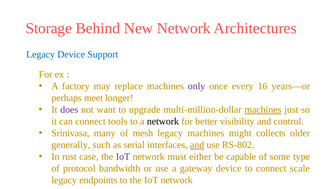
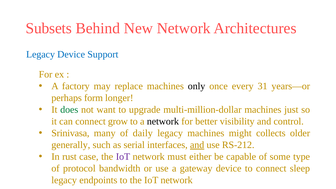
Storage: Storage -> Subsets
only colour: purple -> black
16: 16 -> 31
meet: meet -> form
does colour: purple -> green
machines at (263, 110) underline: present -> none
tools: tools -> grow
mesh: mesh -> daily
RS-802: RS-802 -> RS-212
scale: scale -> sleep
